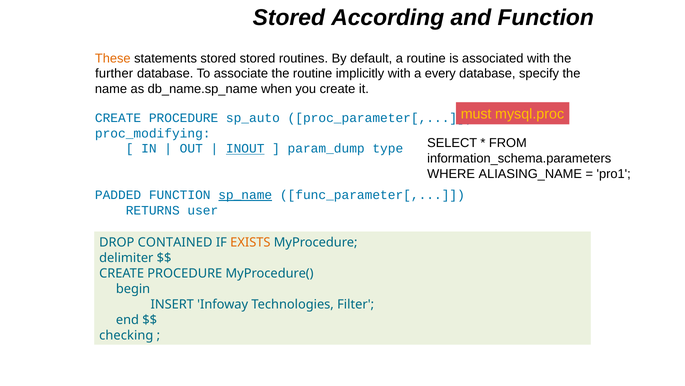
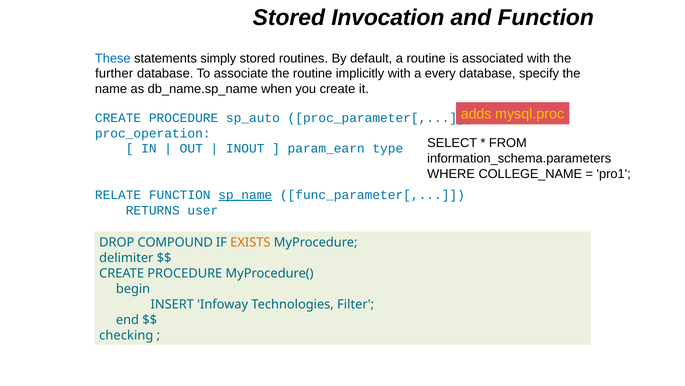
According: According -> Invocation
These colour: orange -> blue
statements stored: stored -> simply
must: must -> adds
proc_modifying: proc_modifying -> proc_operation
INOUT underline: present -> none
param_dump: param_dump -> param_earn
ALIASING_NAME: ALIASING_NAME -> COLLEGE_NAME
PADDED: PADDED -> RELATE
CONTAINED: CONTAINED -> COMPOUND
